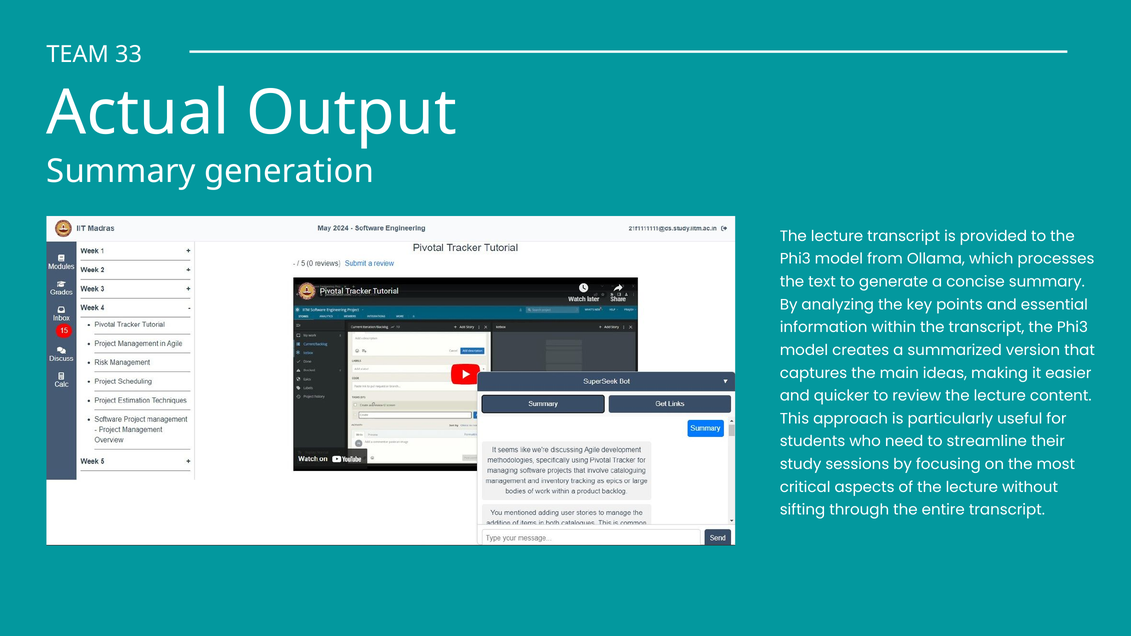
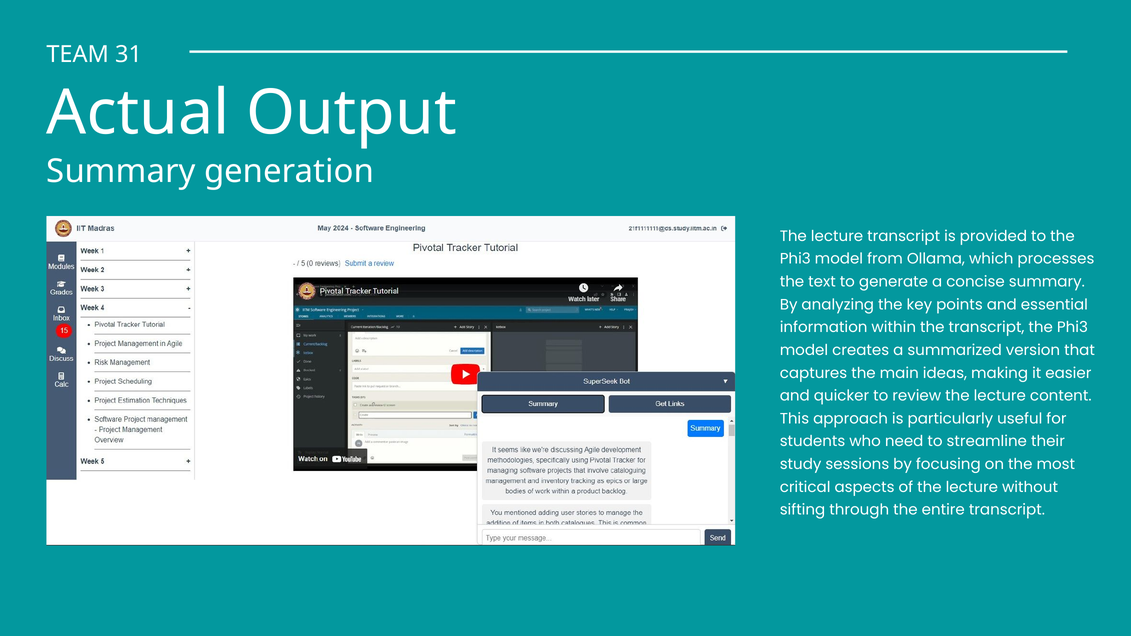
33: 33 -> 31
